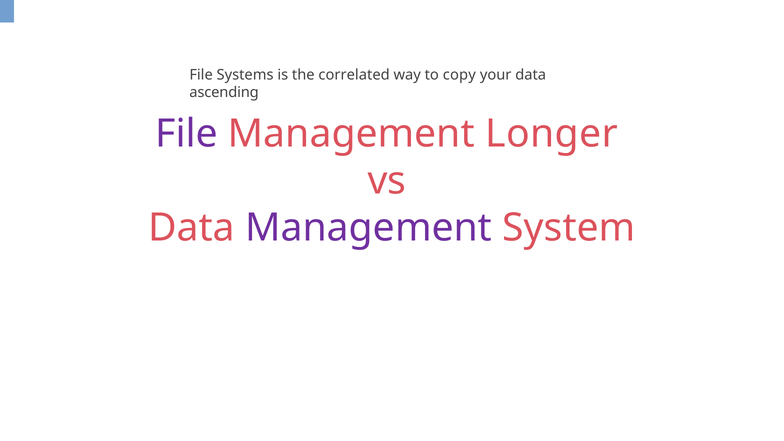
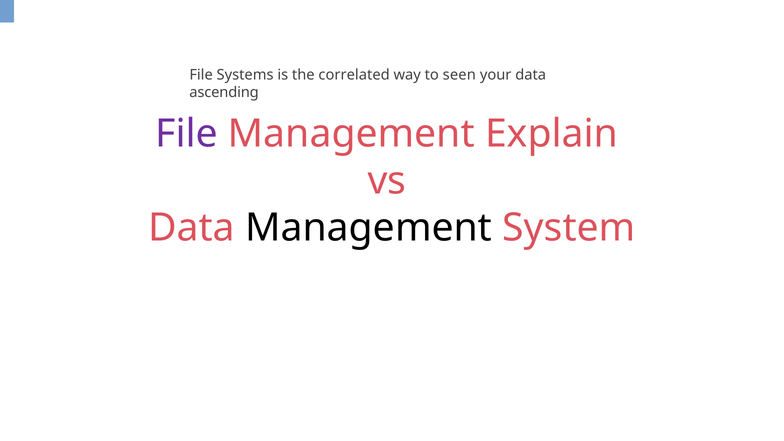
copy: copy -> seen
Longer: Longer -> Explain
Management at (369, 228) colour: purple -> black
